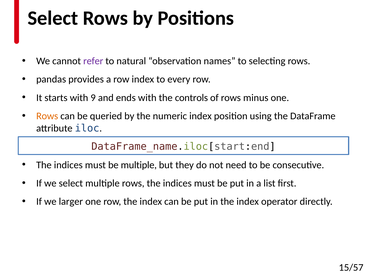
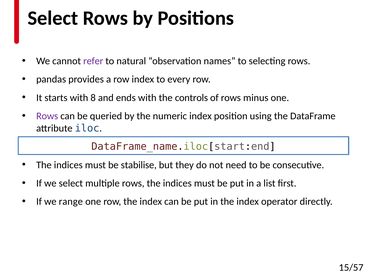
9: 9 -> 8
Rows at (47, 116) colour: orange -> purple
be multiple: multiple -> stabilise
larger: larger -> range
